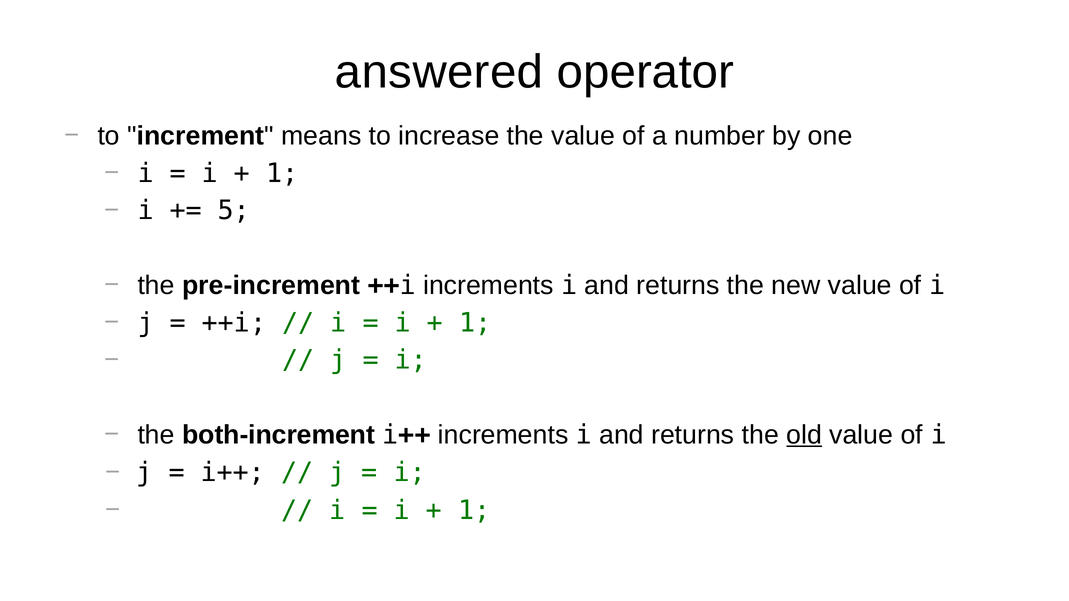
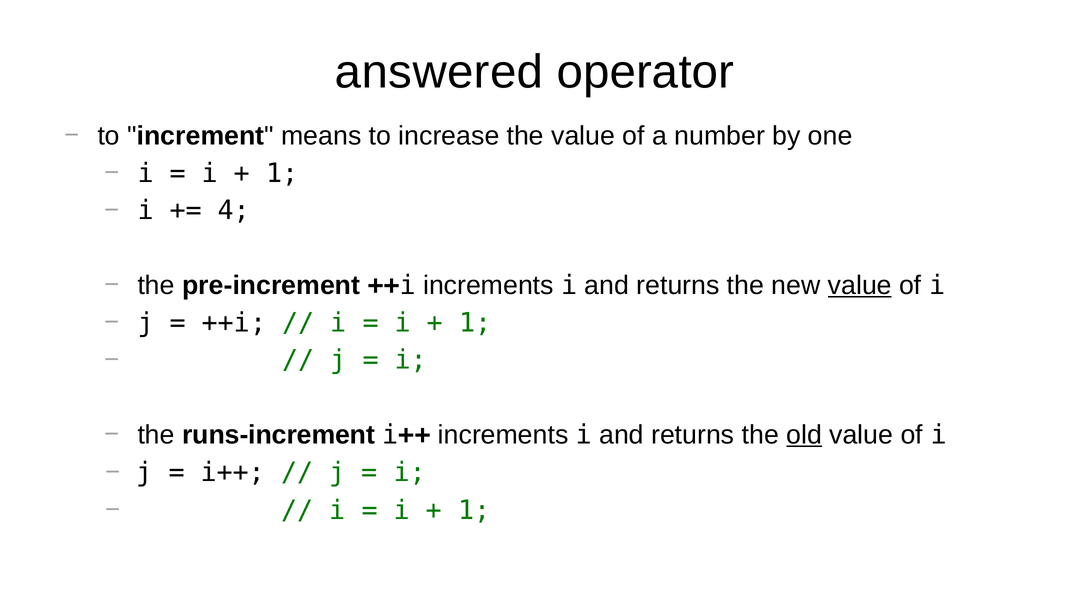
5: 5 -> 4
value at (860, 286) underline: none -> present
both-increment: both-increment -> runs-increment
